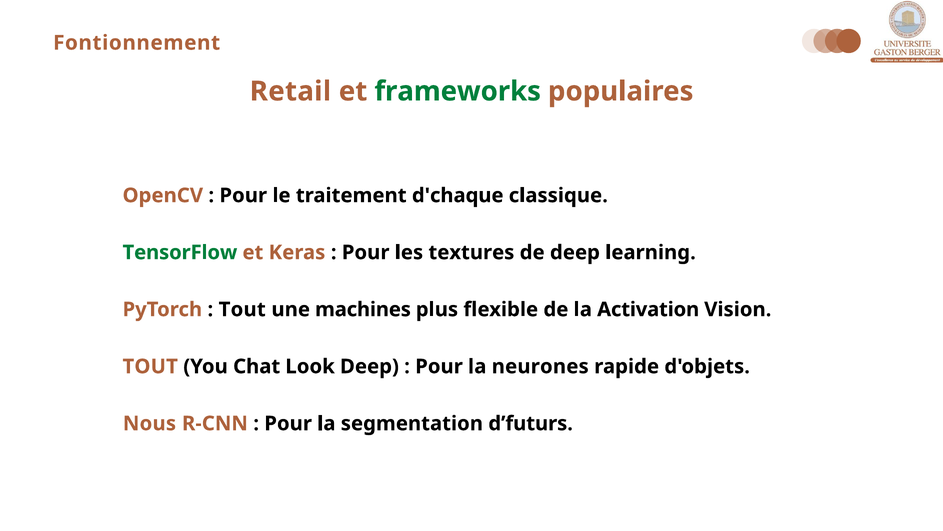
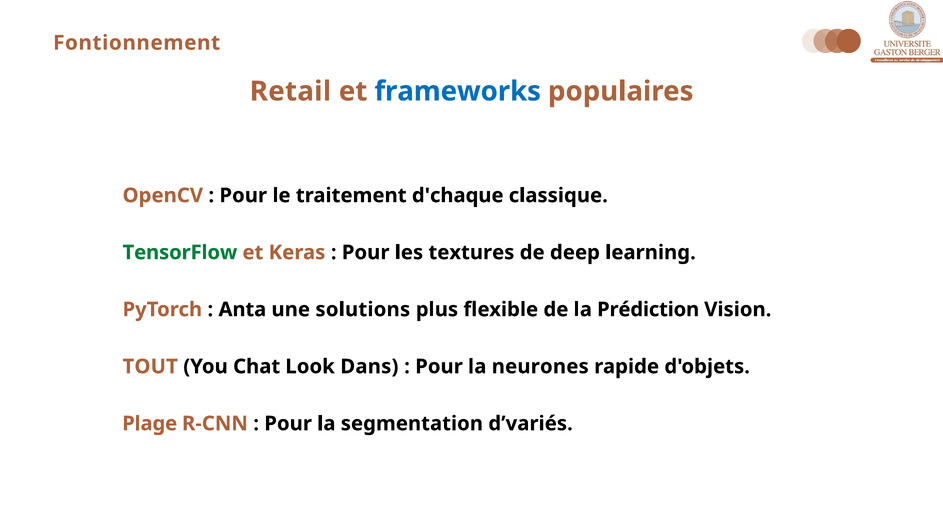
frameworks colour: green -> blue
Tout at (242, 309): Tout -> Anta
machines: machines -> solutions
Activation: Activation -> Prédiction
Look Deep: Deep -> Dans
Nous: Nous -> Plage
d’futurs: d’futurs -> d’variés
